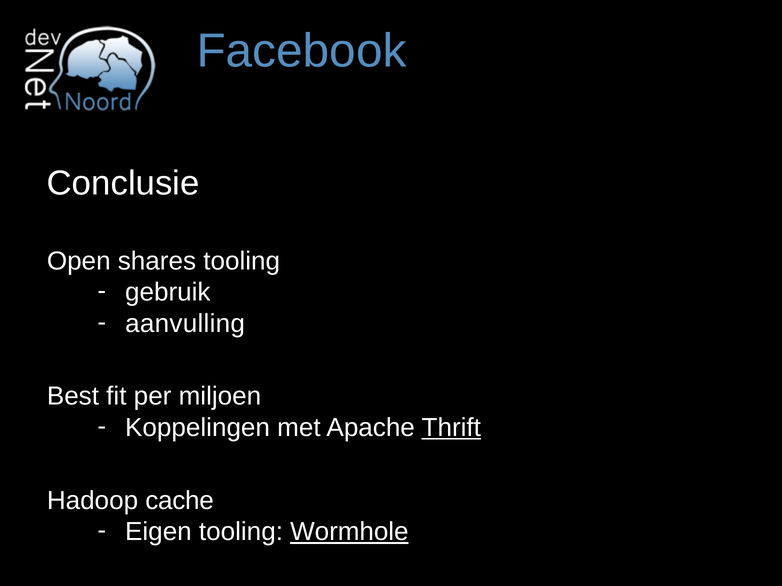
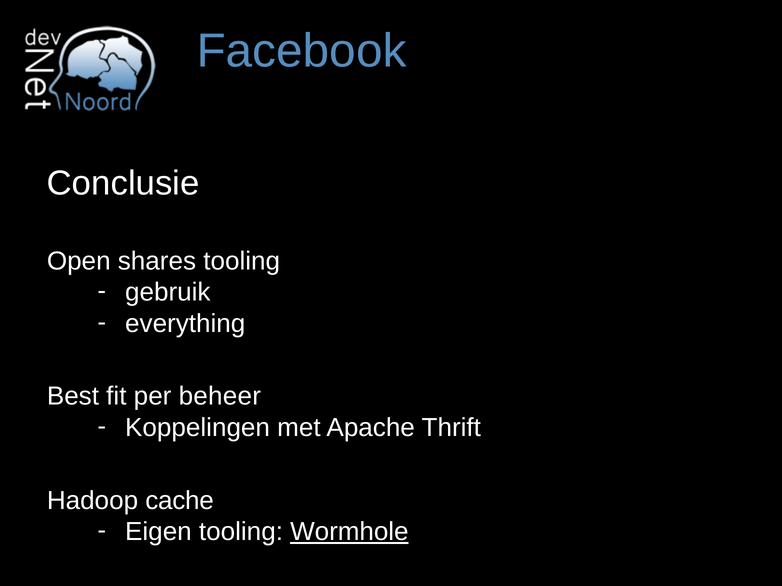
aanvulling: aanvulling -> everything
miljoen: miljoen -> beheer
Thrift underline: present -> none
